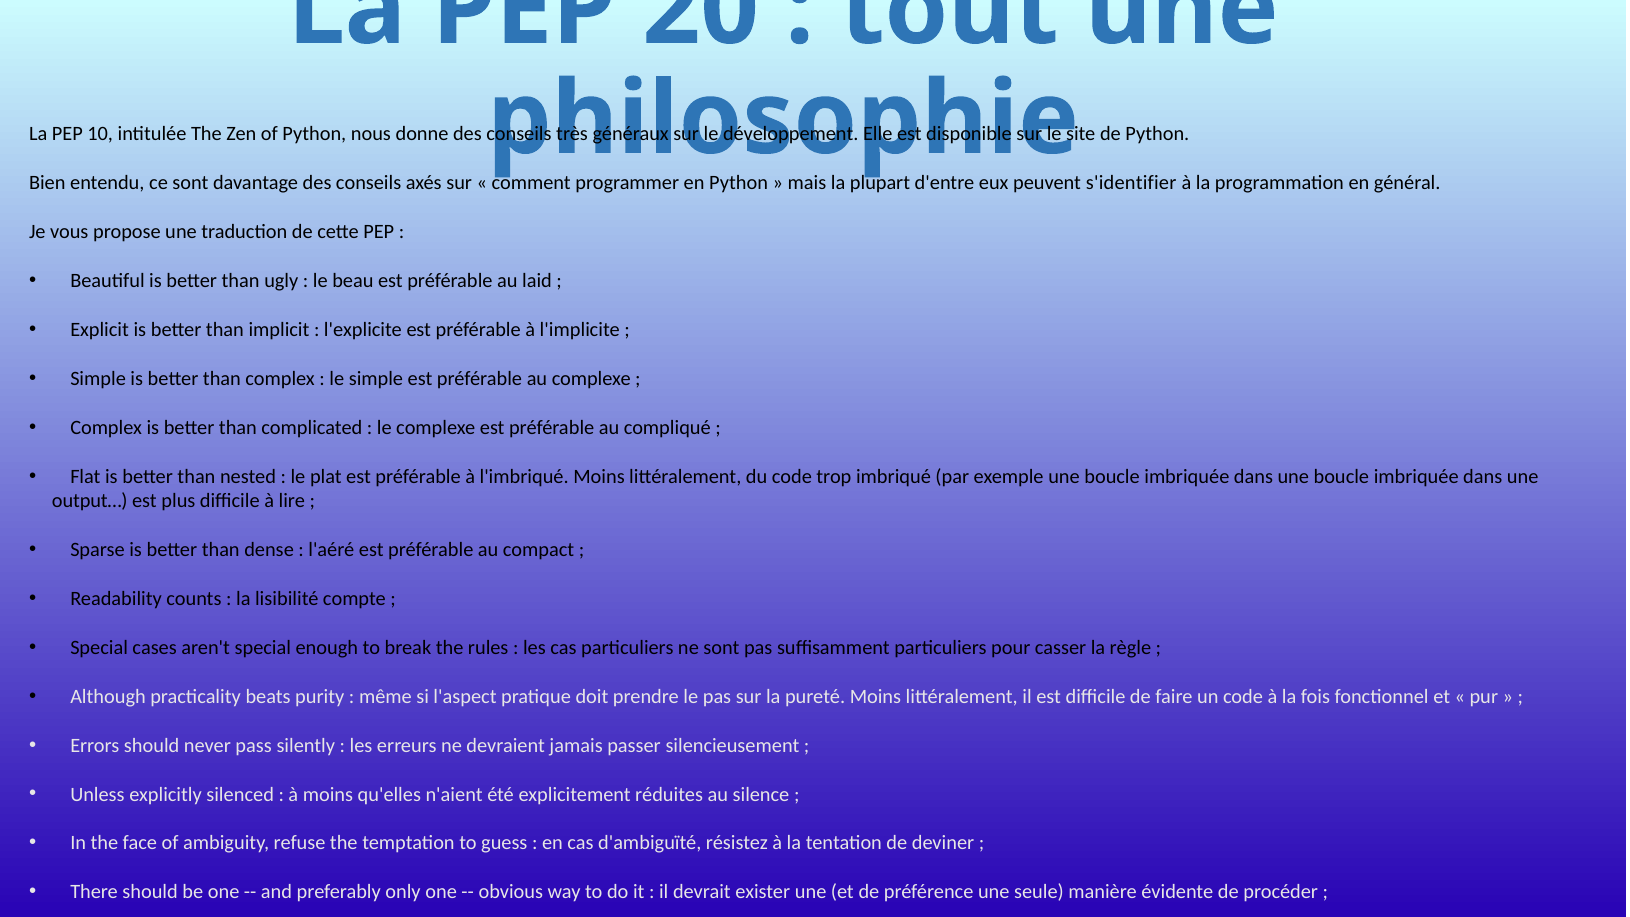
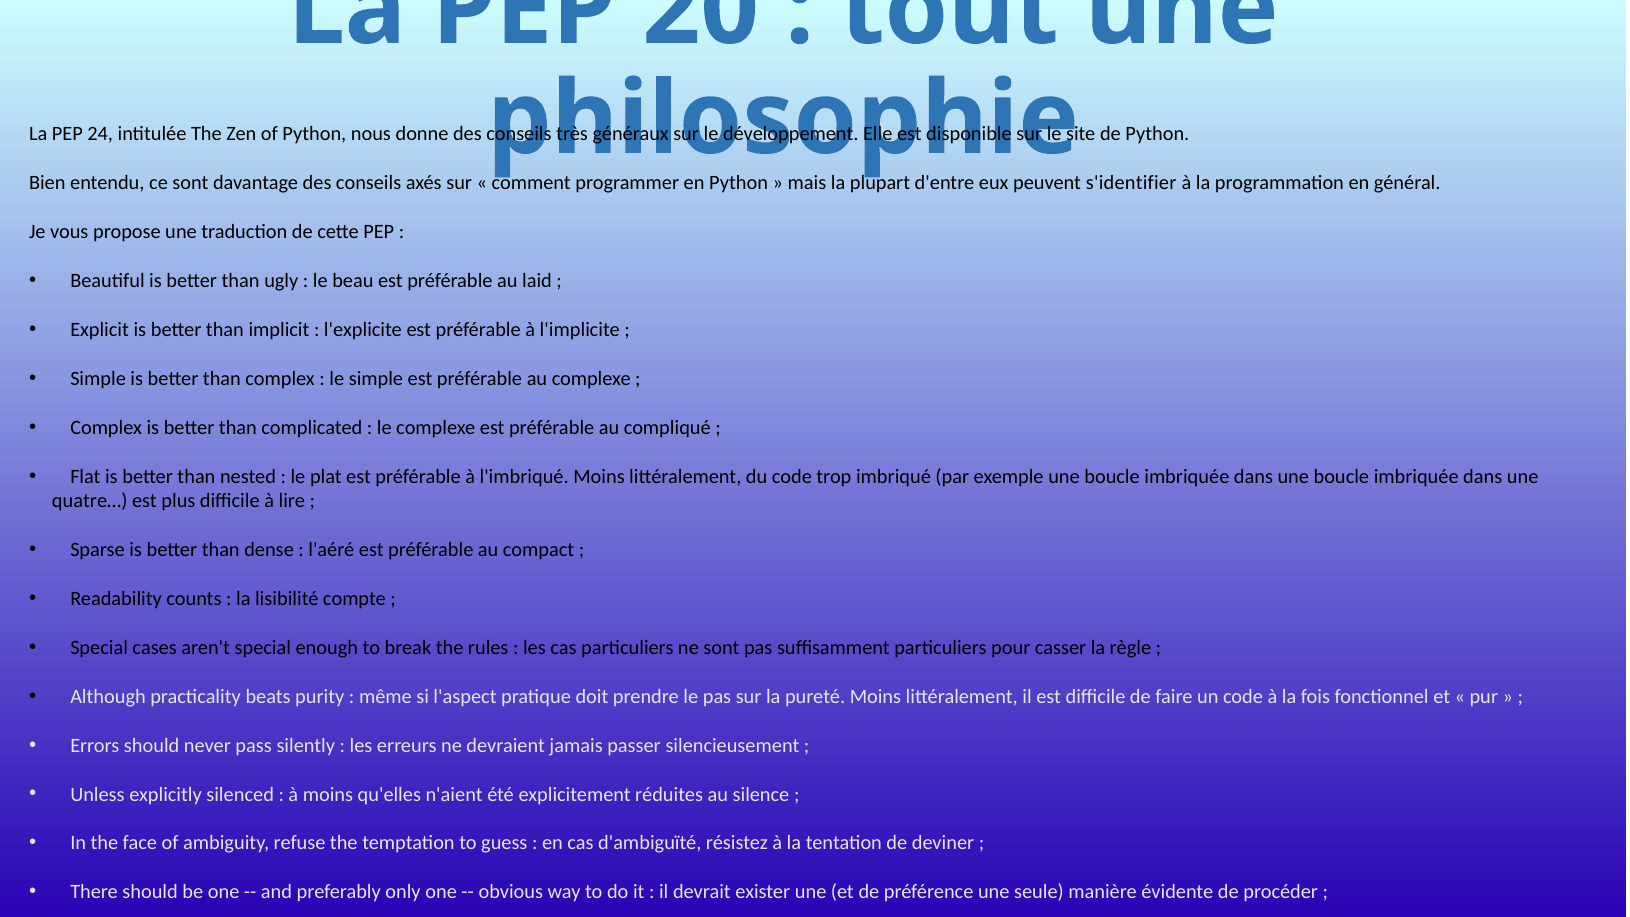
10: 10 -> 24
output…: output… -> quatre…
